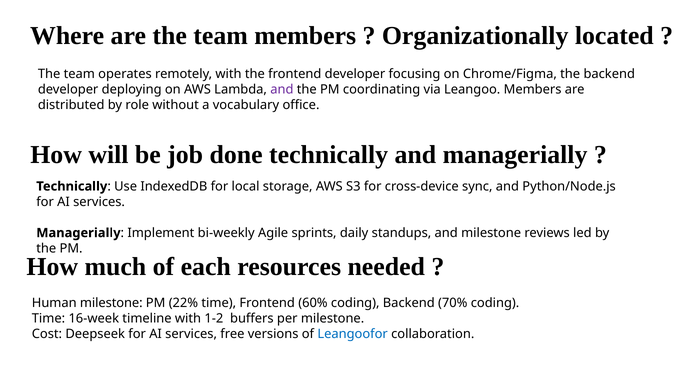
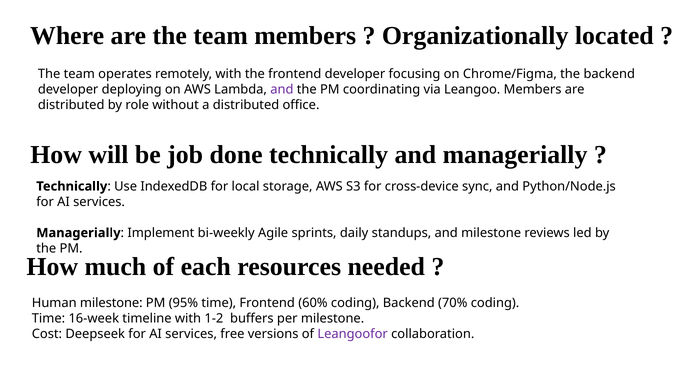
a vocabulary: vocabulary -> distributed
22%: 22% -> 95%
Leangoofor colour: blue -> purple
